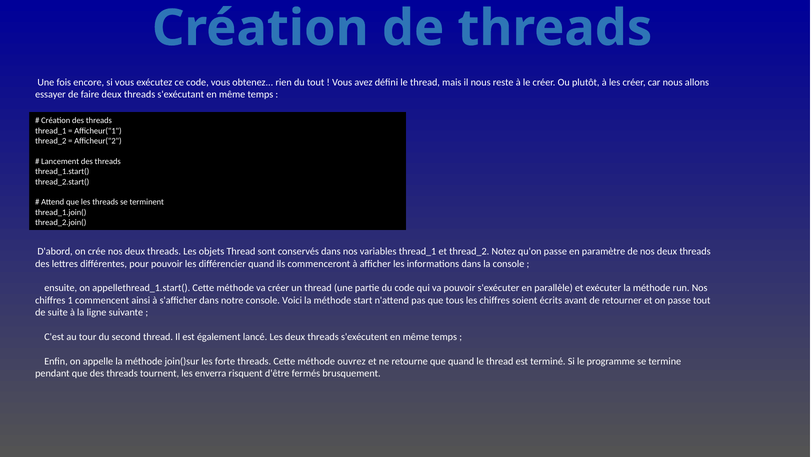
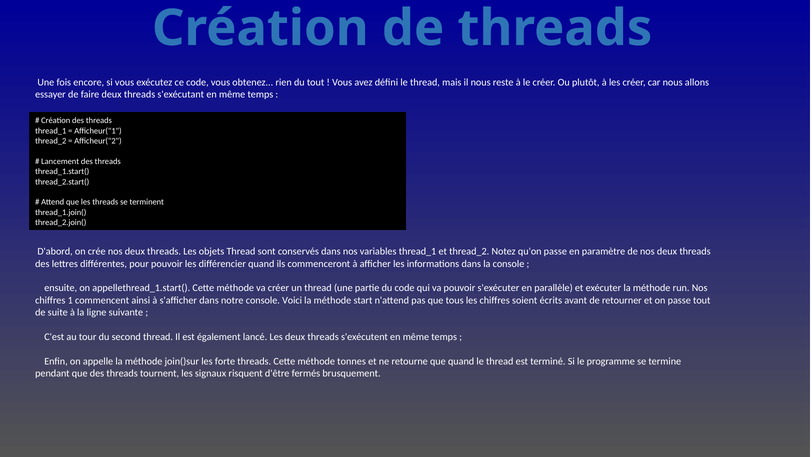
ouvrez: ouvrez -> tonnes
enverra: enverra -> signaux
